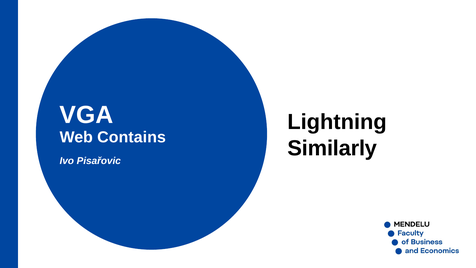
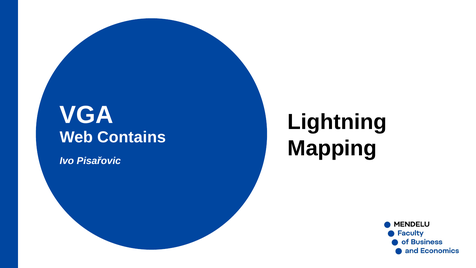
Similarly: Similarly -> Mapping
